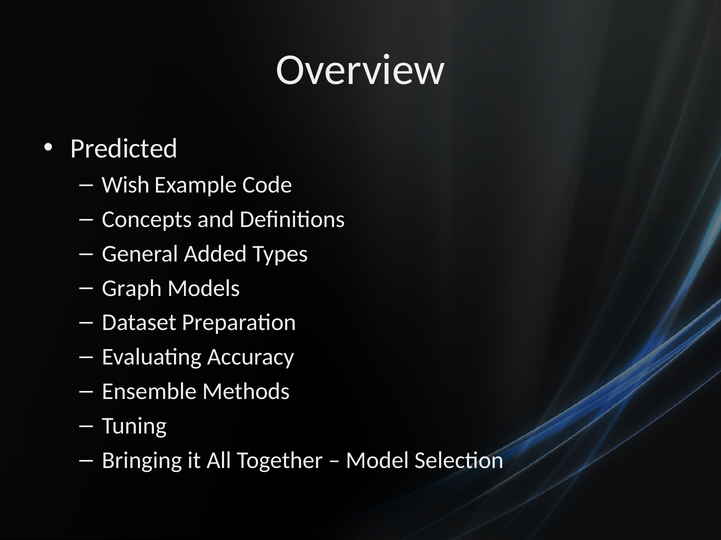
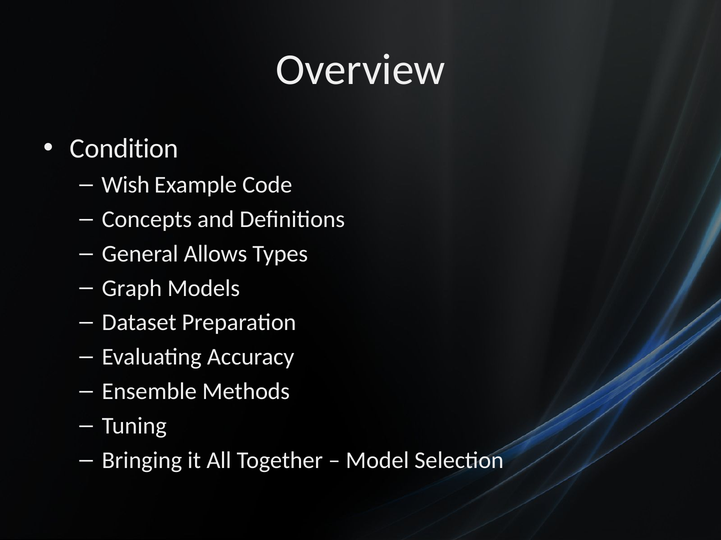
Predicted: Predicted -> Condition
Added: Added -> Allows
